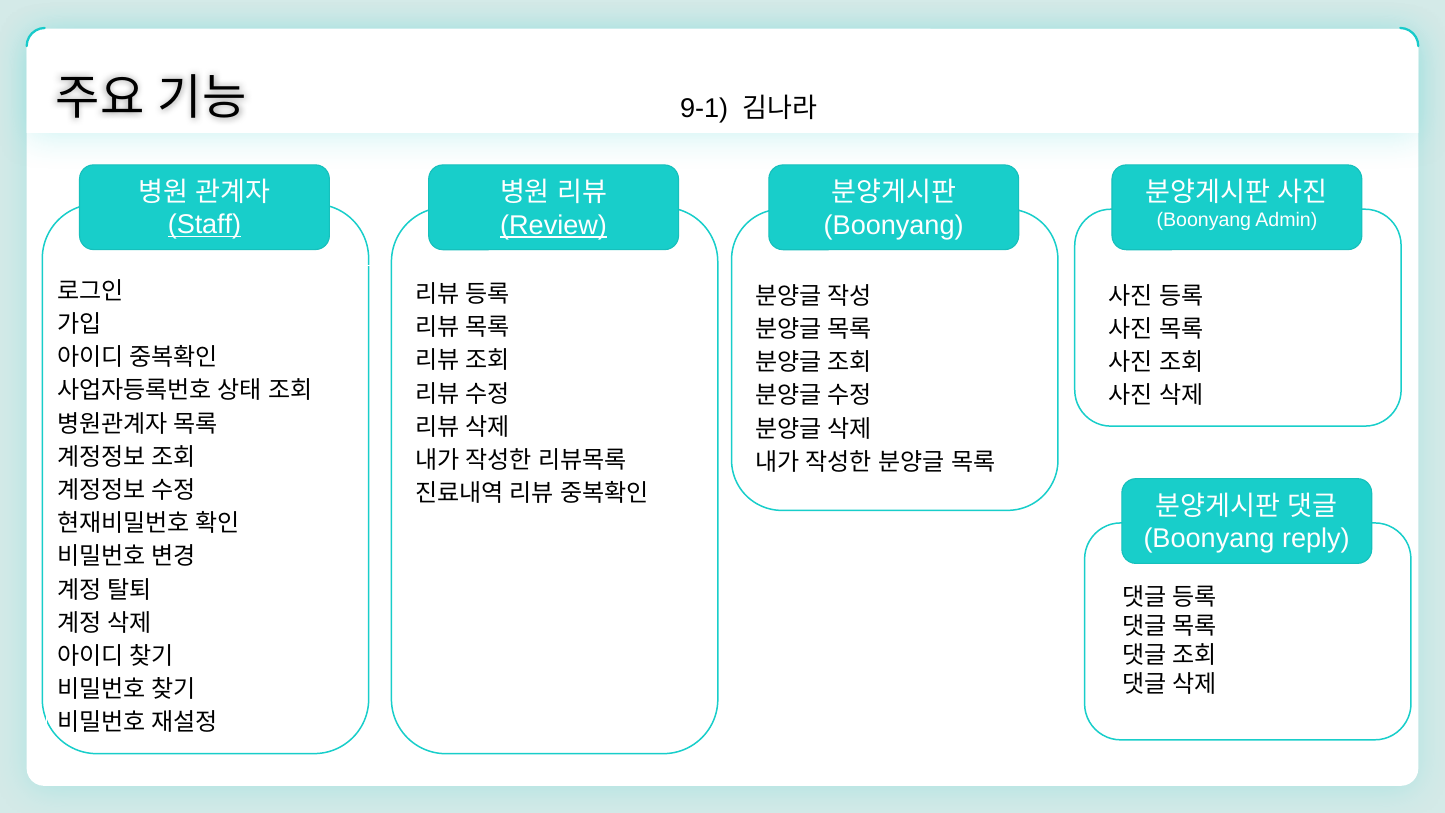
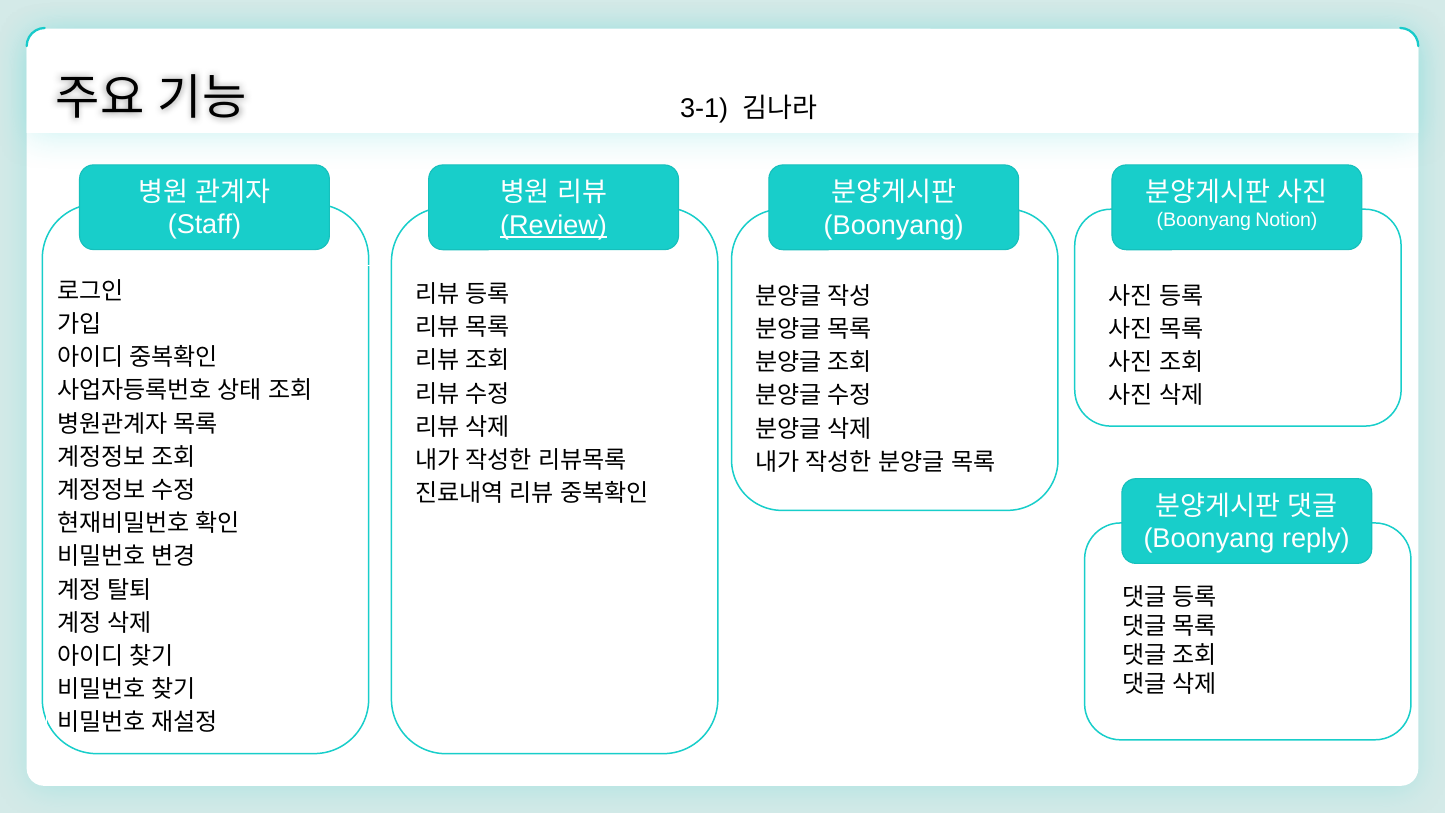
9-1: 9-1 -> 3-1
Admin: Admin -> Notion
Staff underline: present -> none
